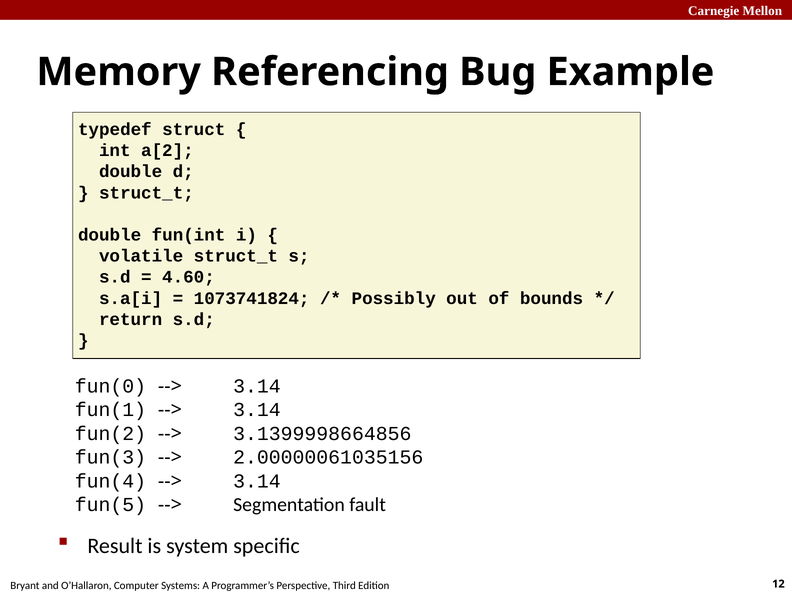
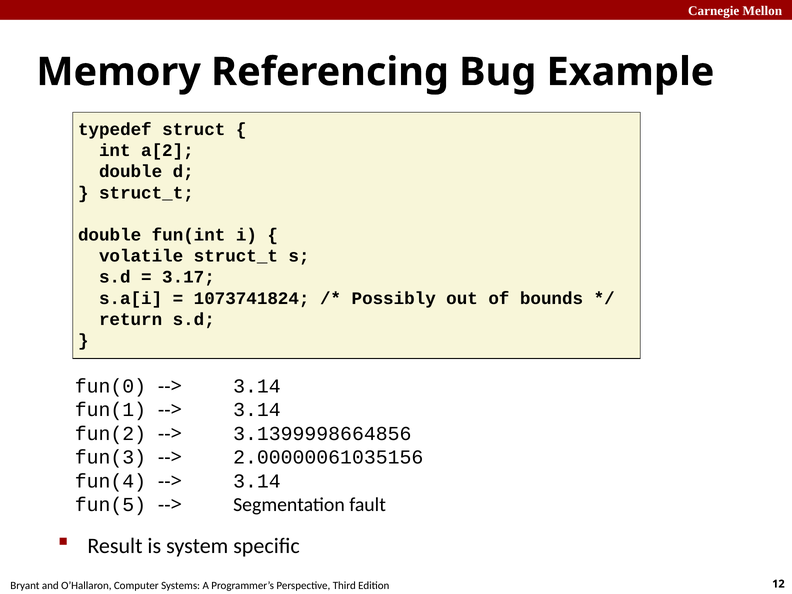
4.60: 4.60 -> 3.17
